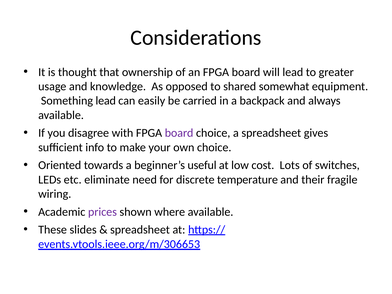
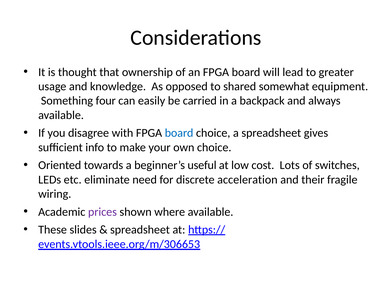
Something lead: lead -> four
board at (179, 133) colour: purple -> blue
temperature: temperature -> acceleration
